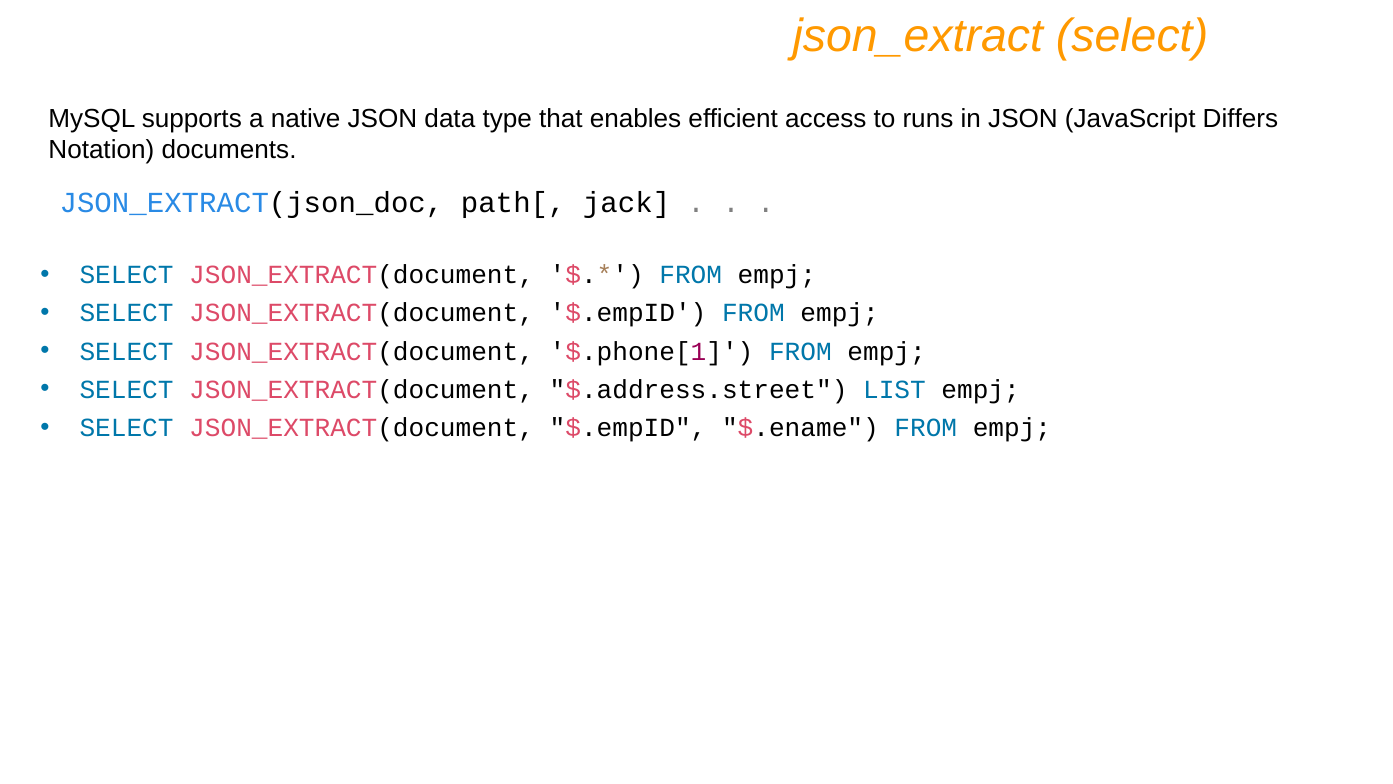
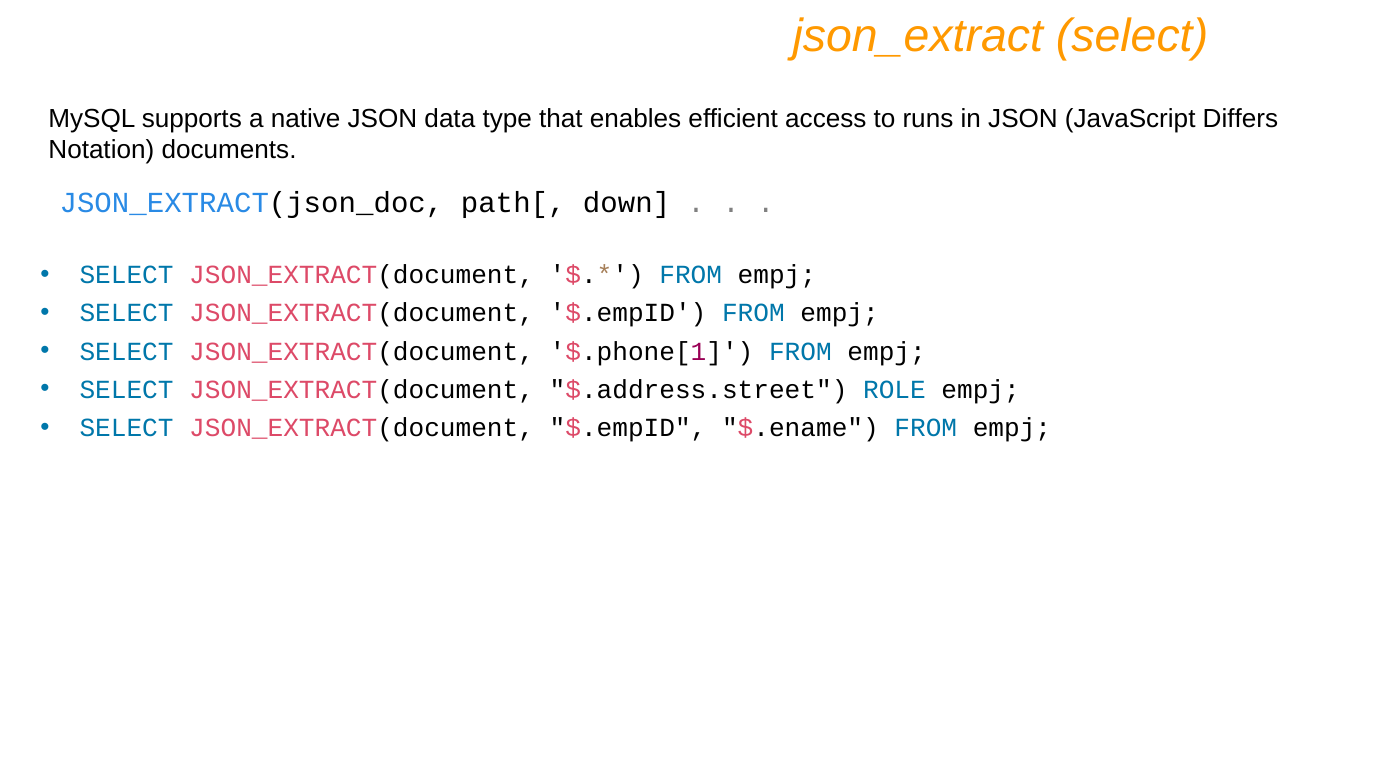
jack: jack -> down
LIST: LIST -> ROLE
